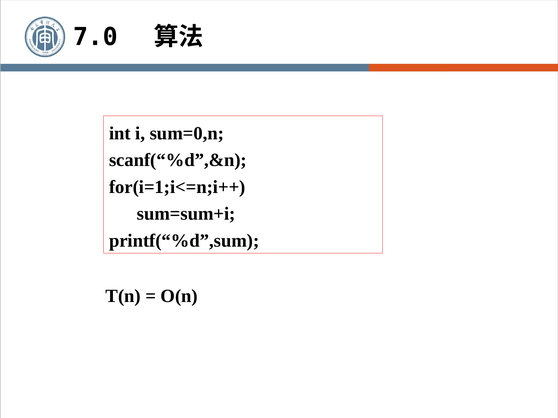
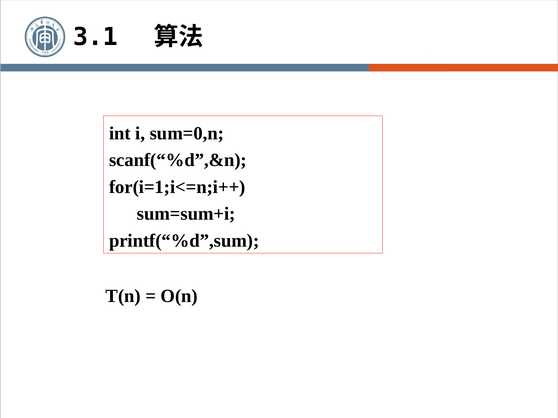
7.0: 7.0 -> 3.1
